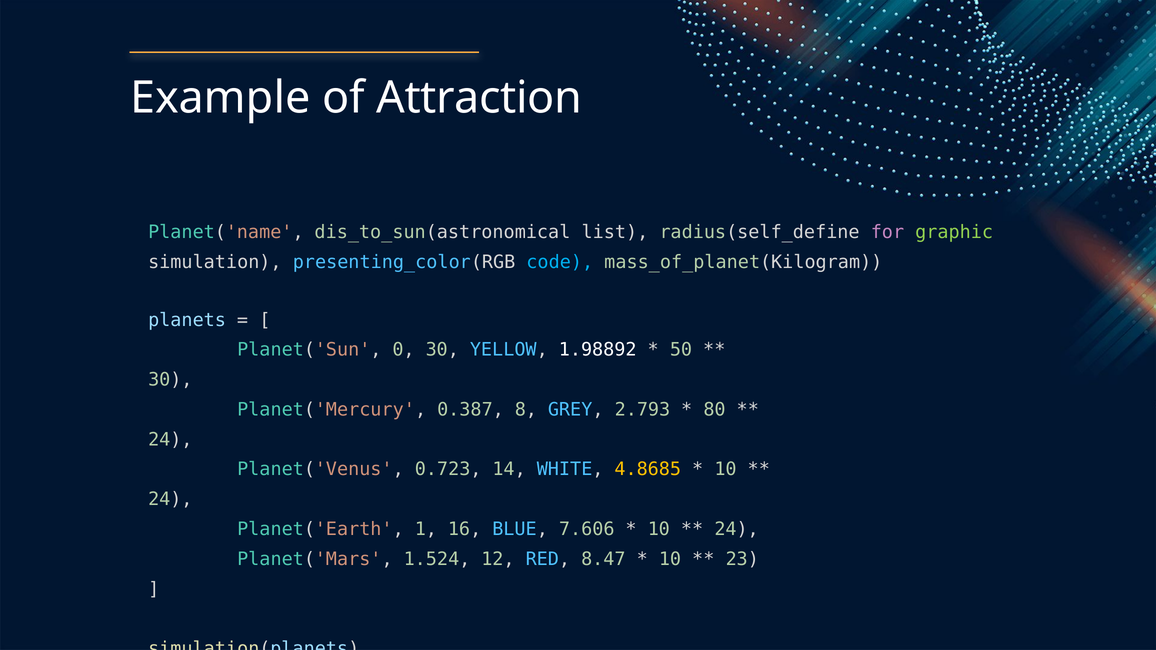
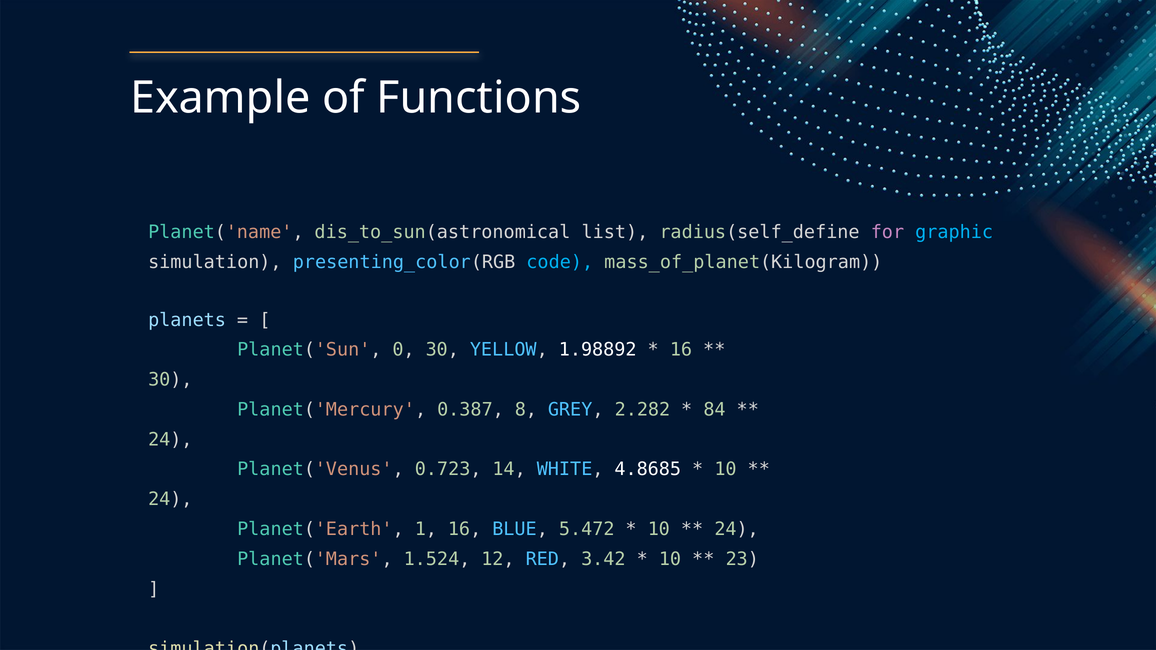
Attraction: Attraction -> Functions
graphic colour: light green -> light blue
50 at (681, 350): 50 -> 16
2.793: 2.793 -> 2.282
80: 80 -> 84
4.8685 colour: yellow -> white
7.606: 7.606 -> 5.472
8.47: 8.47 -> 3.42
